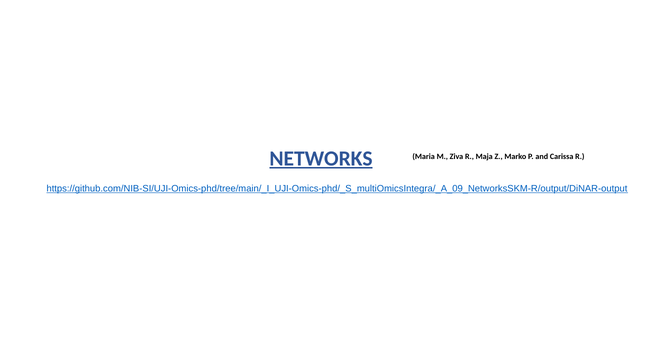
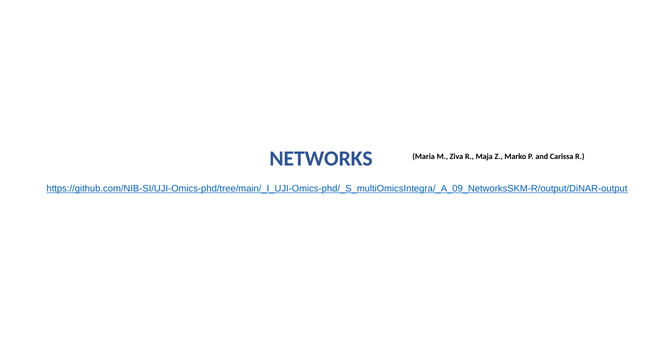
NETWORKS underline: present -> none
